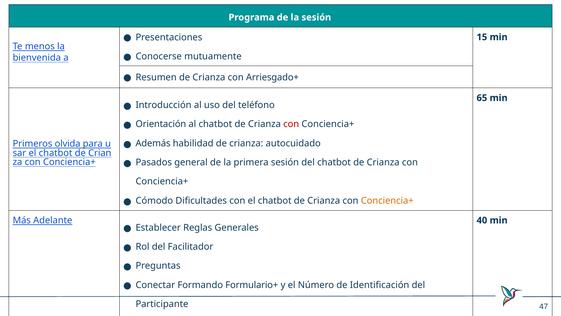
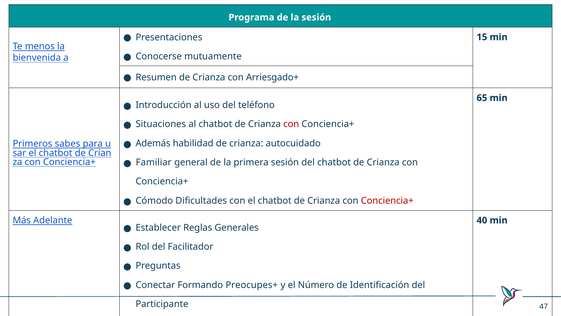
Orientación: Orientación -> Situaciones
olvida: olvida -> sabes
Pasados: Pasados -> Familiar
Conciencia+ at (387, 200) colour: orange -> red
Formulario+: Formulario+ -> Preocupes+
